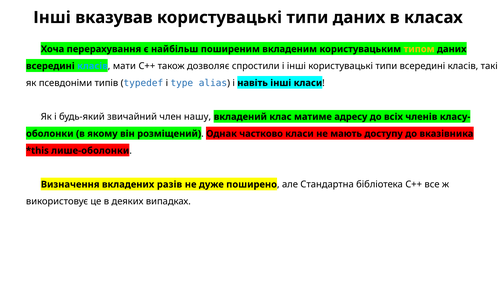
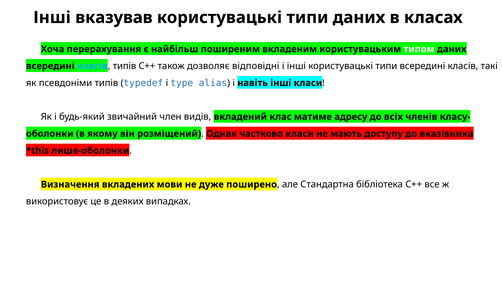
типом colour: yellow -> white
мати at (124, 66): мати -> типів
спростили: спростили -> відповідні
нашу: нашу -> видів
разів: разів -> мови
